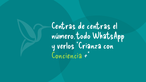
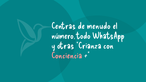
de centras: centras -> menudo
verlos: verlos -> otras
Conciencia colour: light green -> pink
